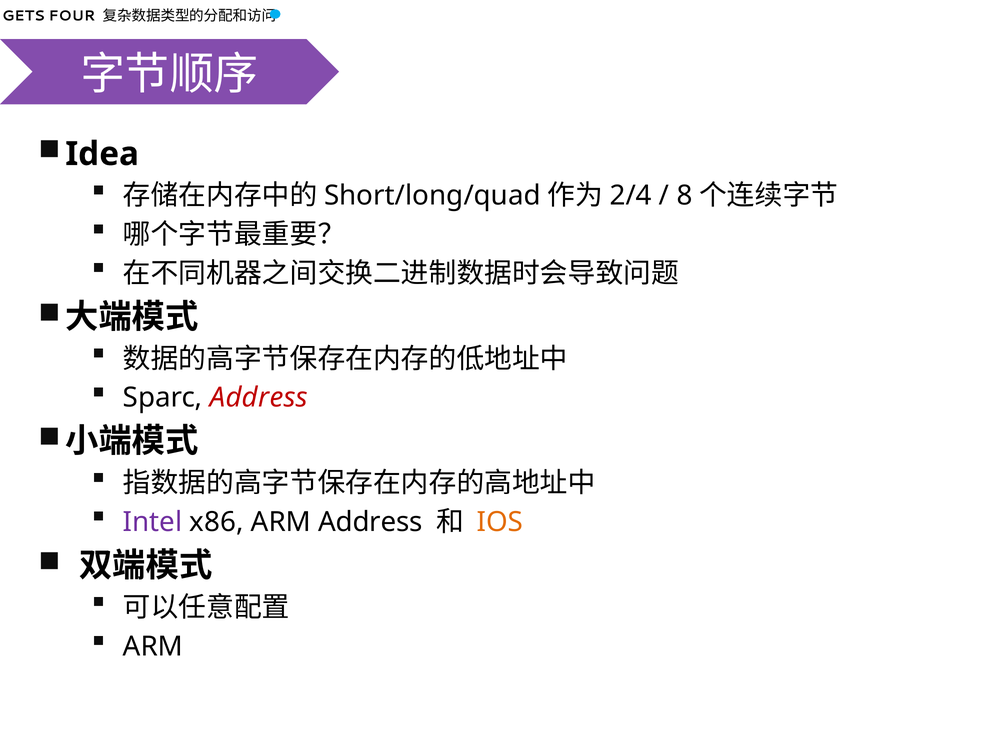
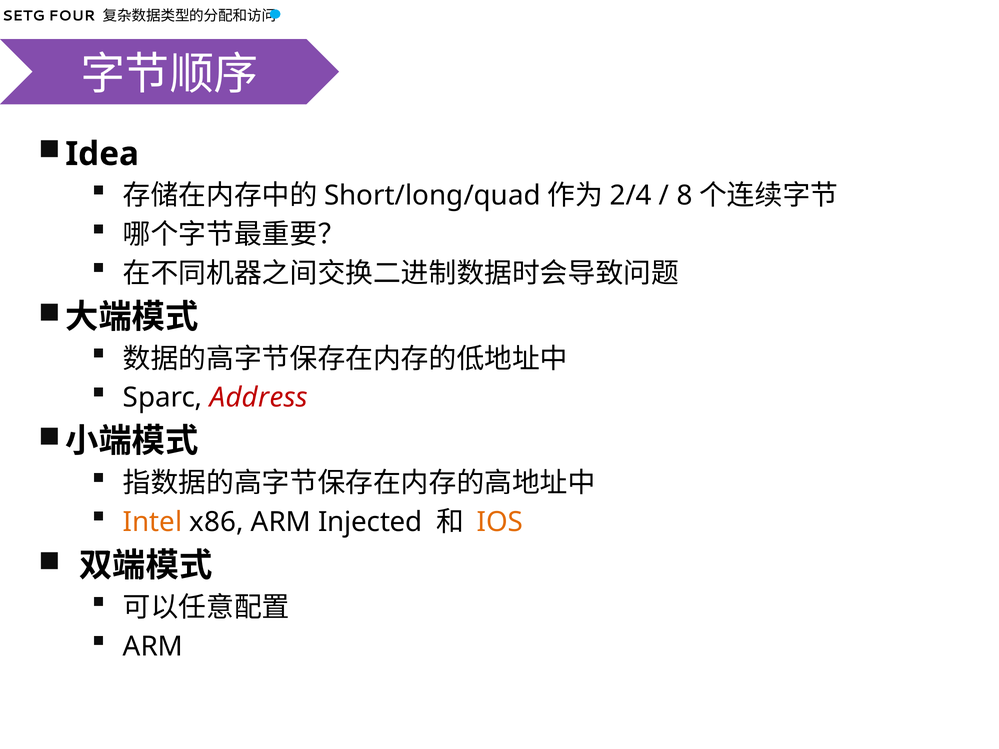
GETS: GETS -> SETG
Intel colour: purple -> orange
ARM Address: Address -> Injected
